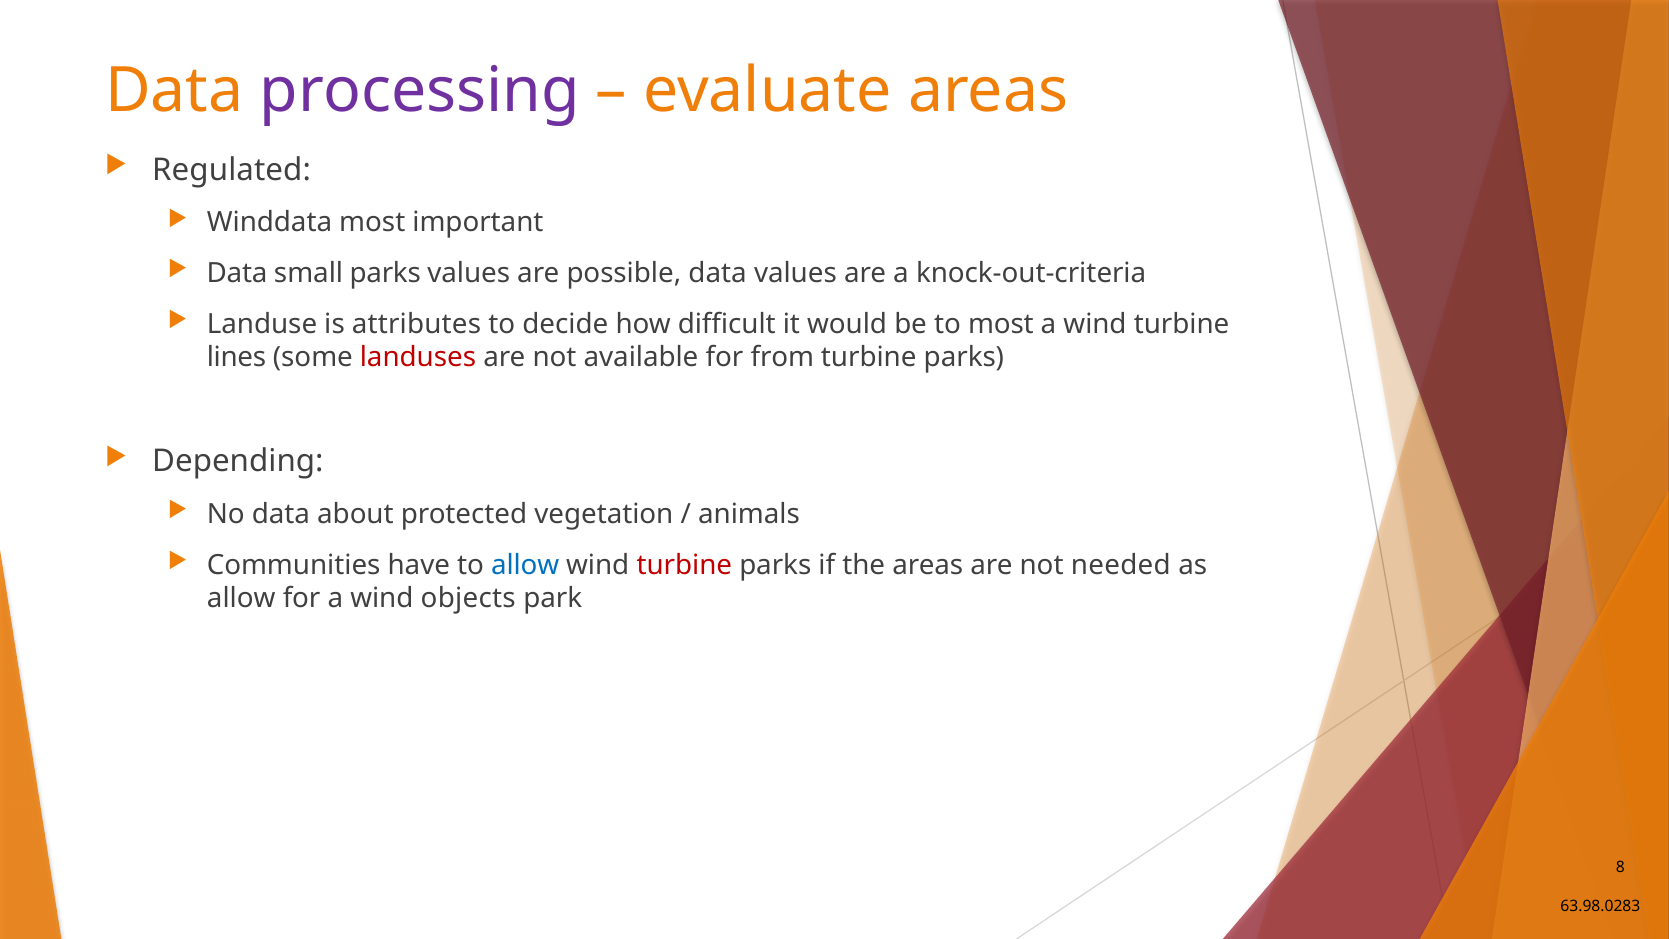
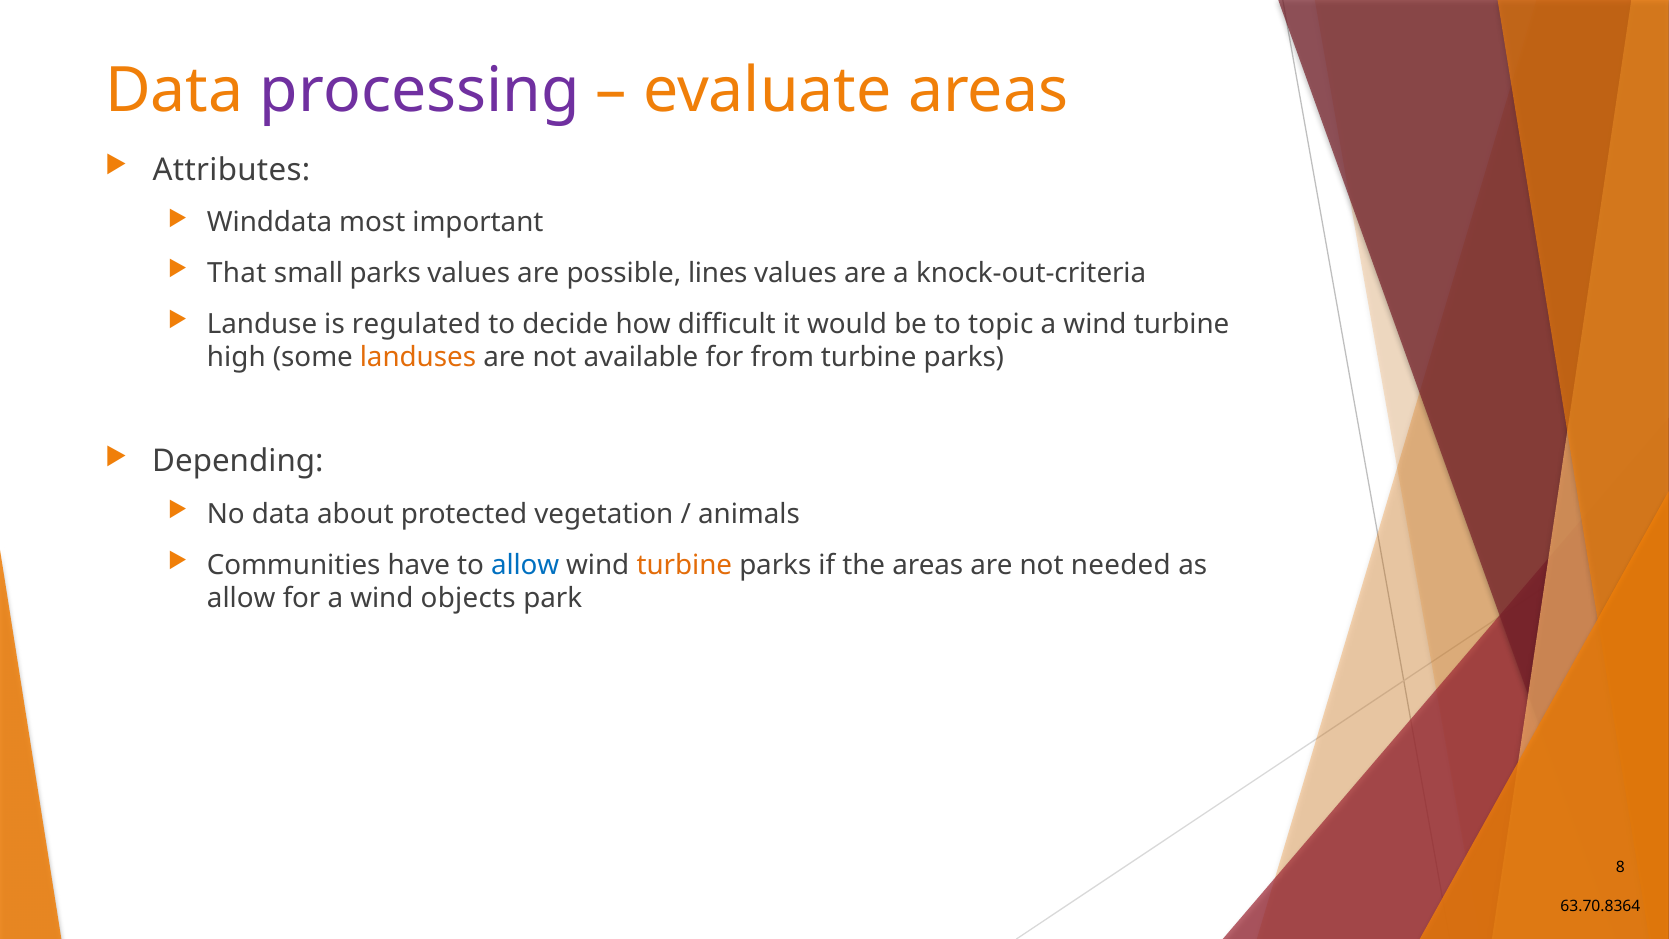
Regulated: Regulated -> Attributes
Data at (237, 274): Data -> That
possible data: data -> lines
attributes: attributes -> regulated
to most: most -> topic
lines: lines -> high
landuses colour: red -> orange
turbine at (684, 565) colour: red -> orange
63.98.0283: 63.98.0283 -> 63.70.8364
